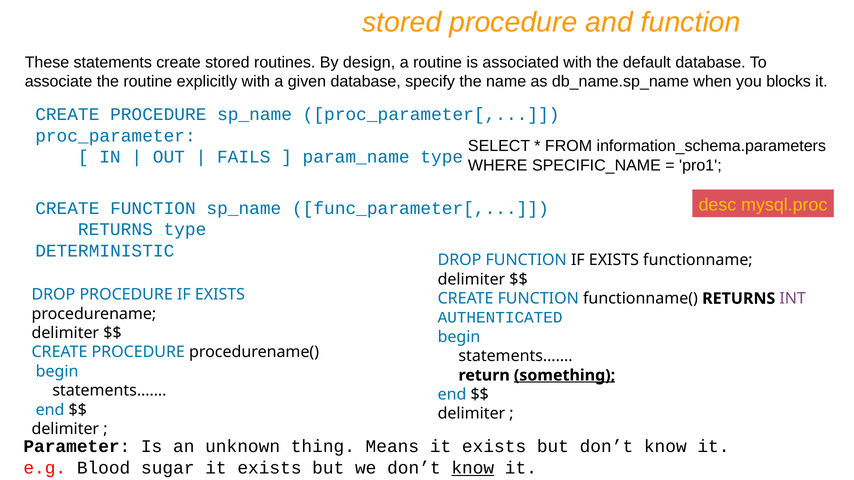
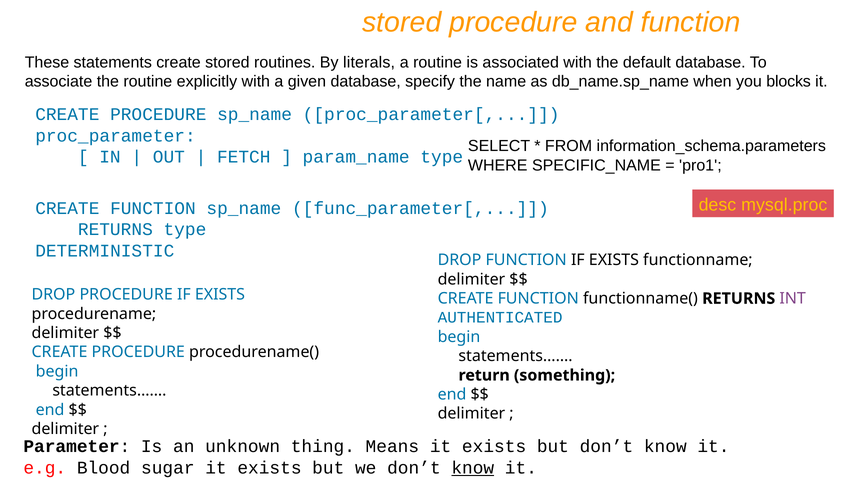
design: design -> literals
FAILS: FAILS -> FETCH
something underline: present -> none
